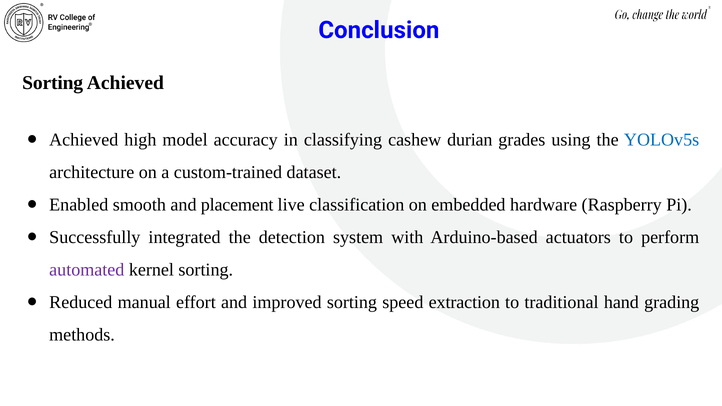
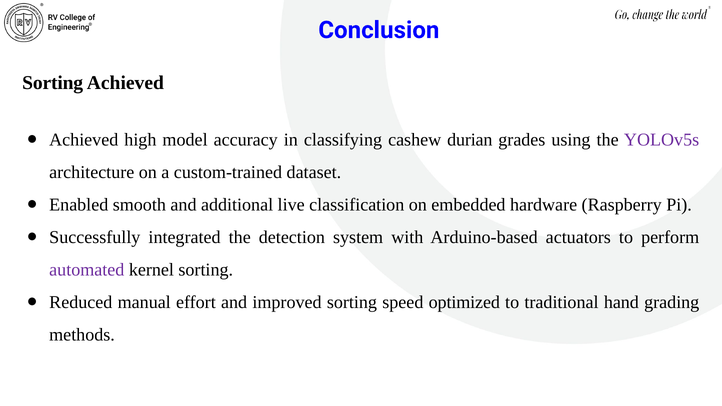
YOLOv5s colour: blue -> purple
placement: placement -> additional
extraction: extraction -> optimized
